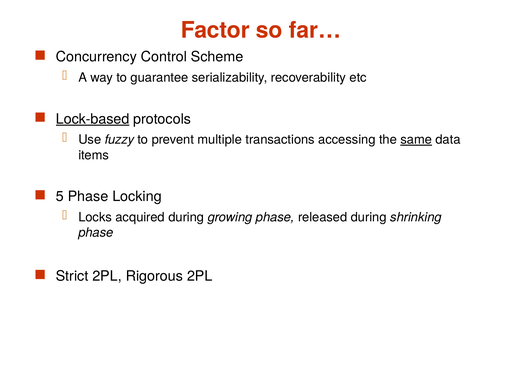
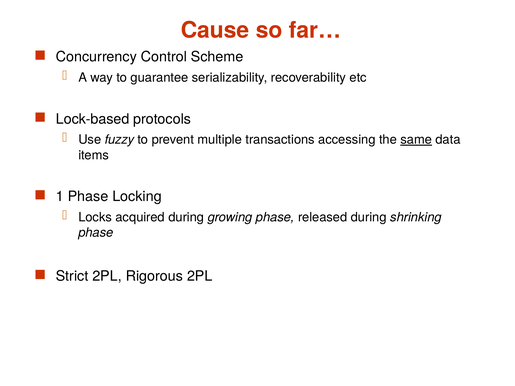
Factor: Factor -> Cause
Lock-based underline: present -> none
5: 5 -> 1
